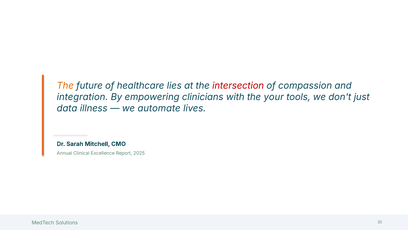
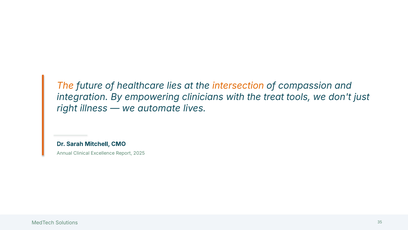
intersection colour: red -> orange
your: your -> treat
data: data -> right
